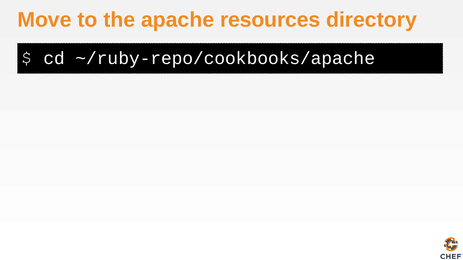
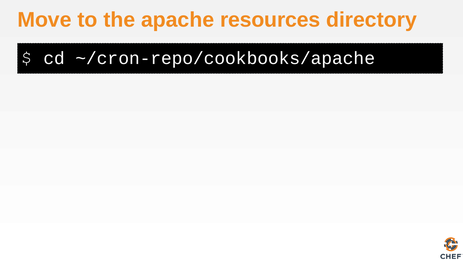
~/ruby-repo/cookbooks/apache: ~/ruby-repo/cookbooks/apache -> ~/cron-repo/cookbooks/apache
